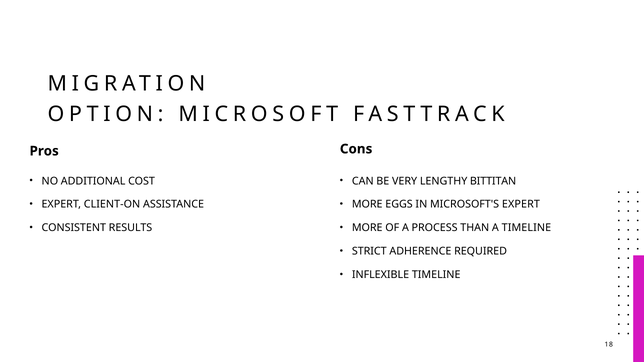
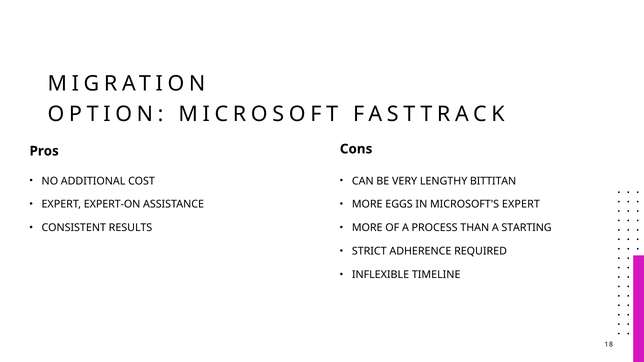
CLIENT-ON: CLIENT-ON -> EXPERT-ON
A TIMELINE: TIMELINE -> STARTING
